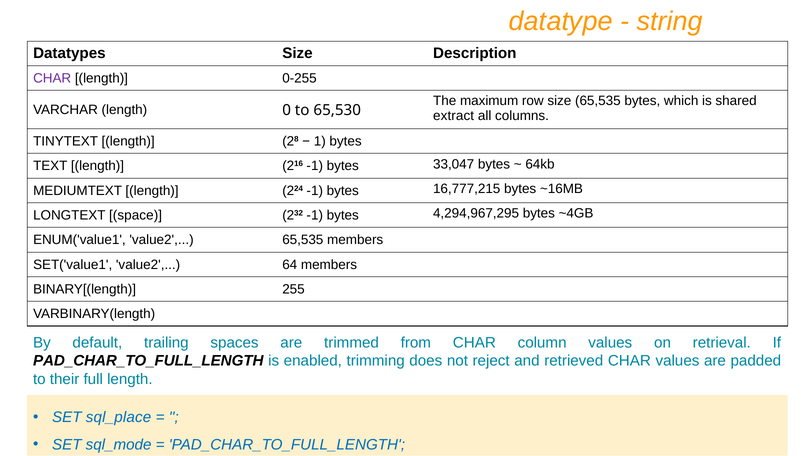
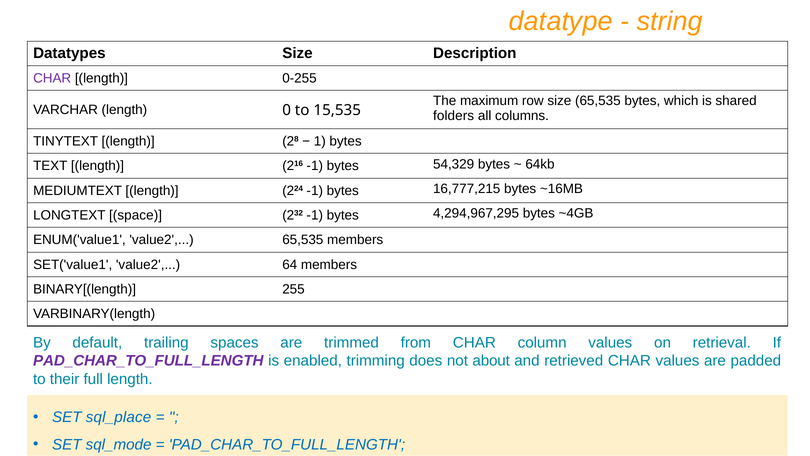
65,530: 65,530 -> 15,535
extract: extract -> folders
33,047: 33,047 -> 54,329
PAD_CHAR_TO_FULL_LENGTH at (148, 360) colour: black -> purple
reject: reject -> about
